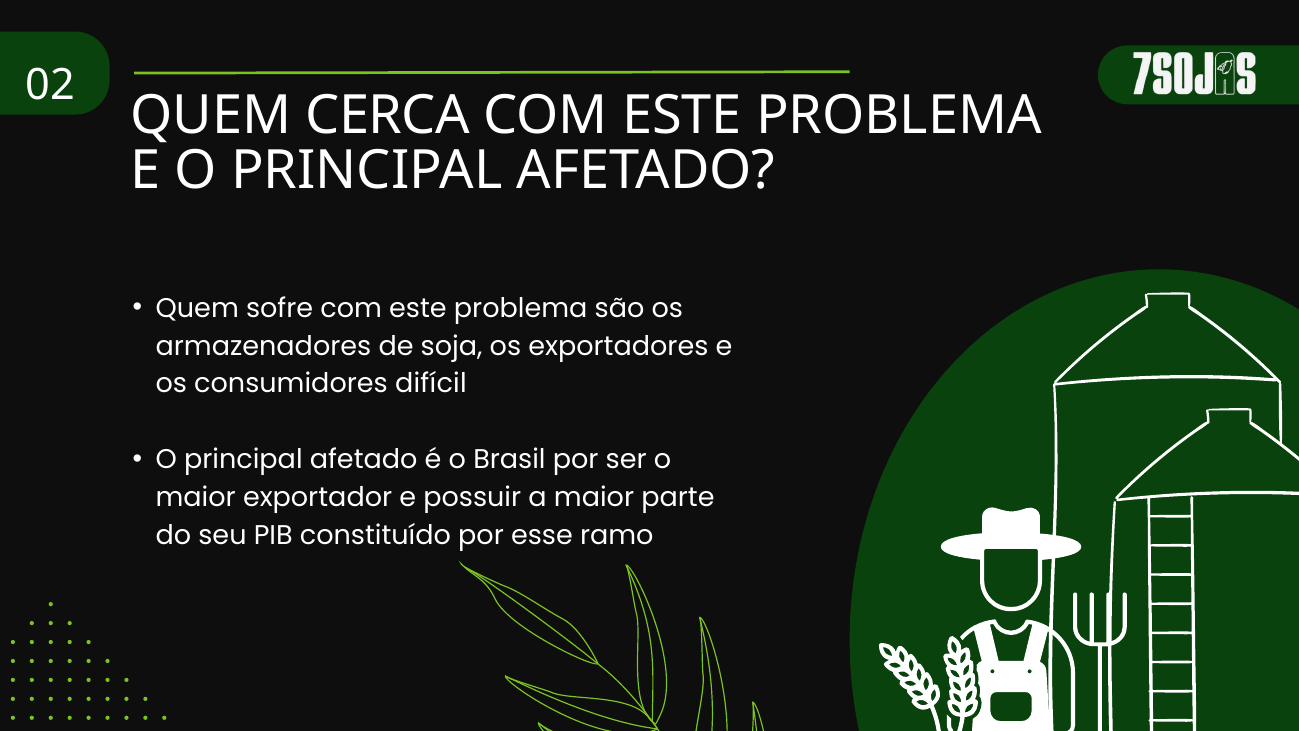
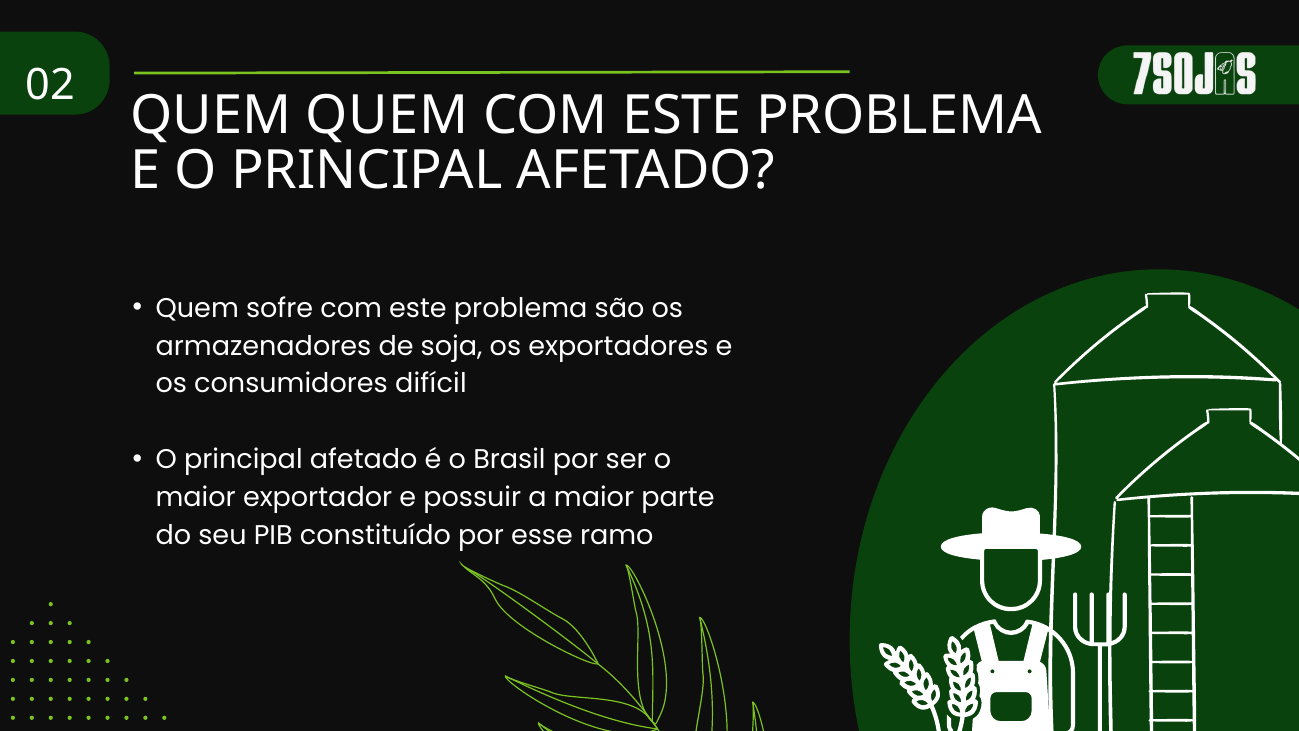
QUEM CERCA: CERCA -> QUEM
